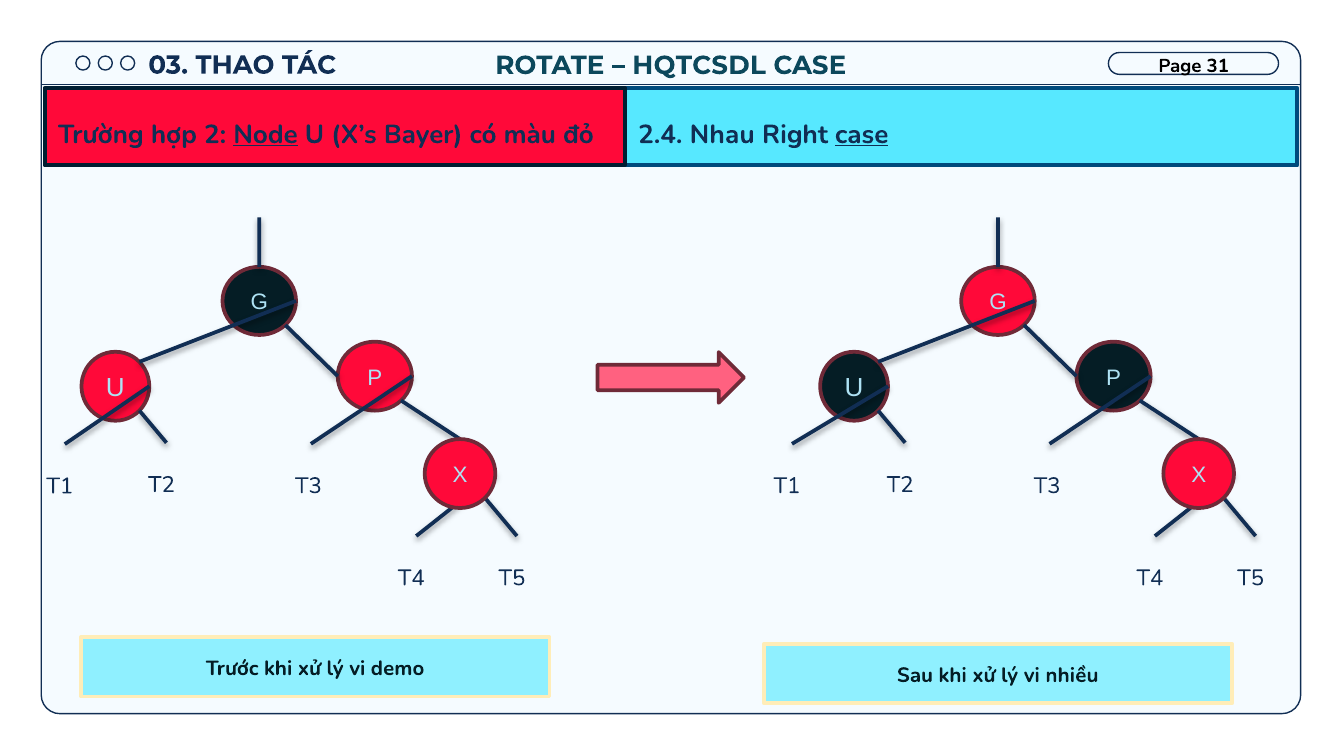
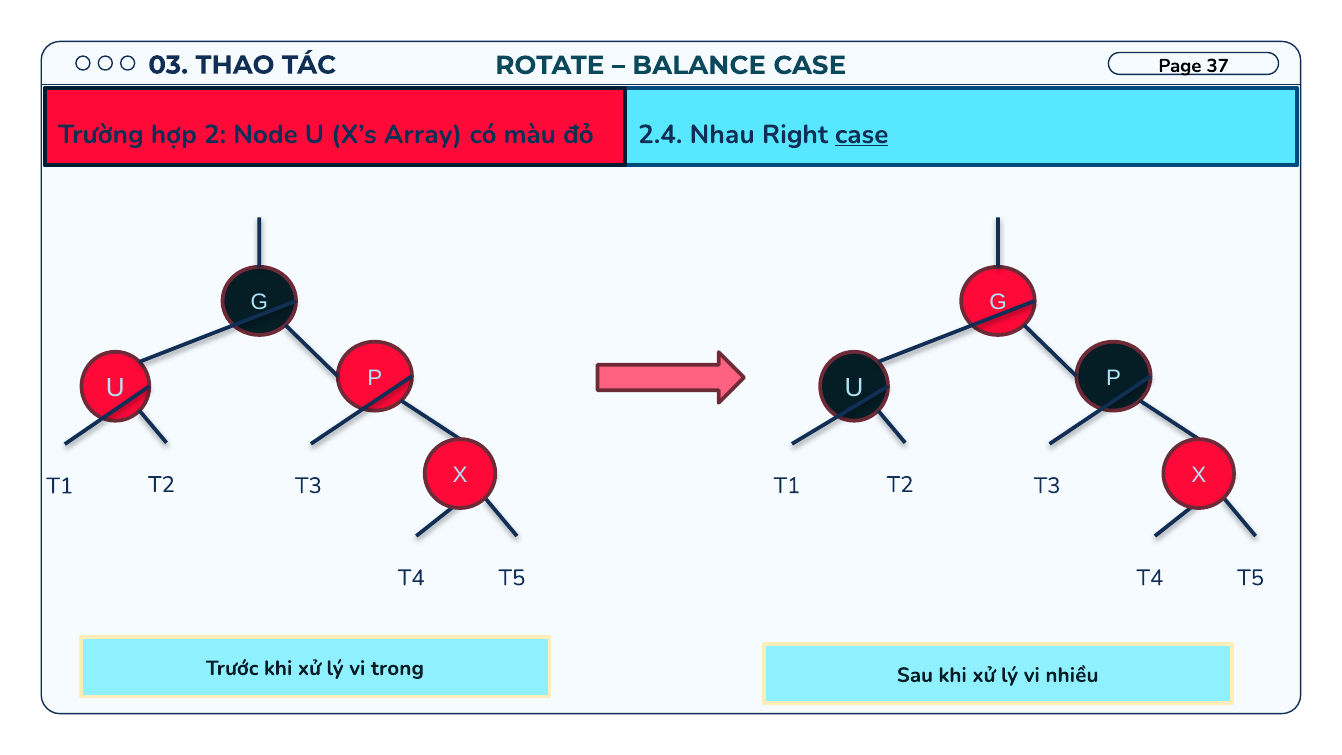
31: 31 -> 37
HQTCSDL: HQTCSDL -> BALANCE
Node underline: present -> none
Bayer: Bayer -> Array
demo: demo -> trong
